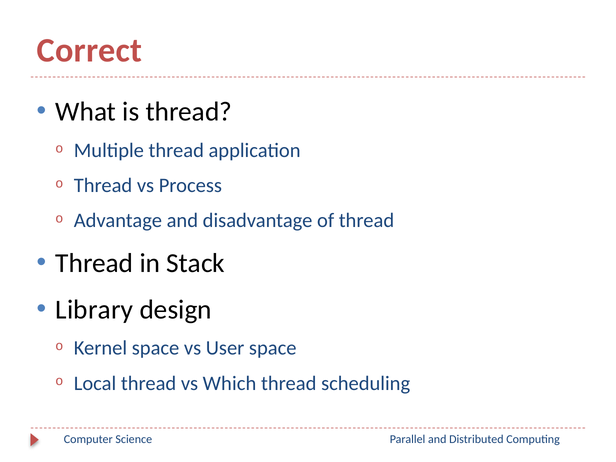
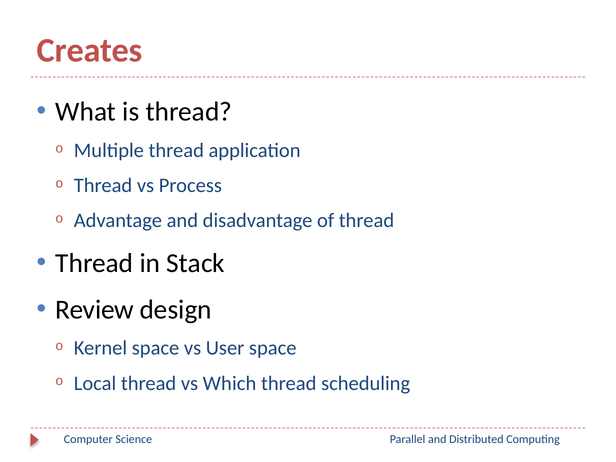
Correct: Correct -> Creates
Library: Library -> Review
